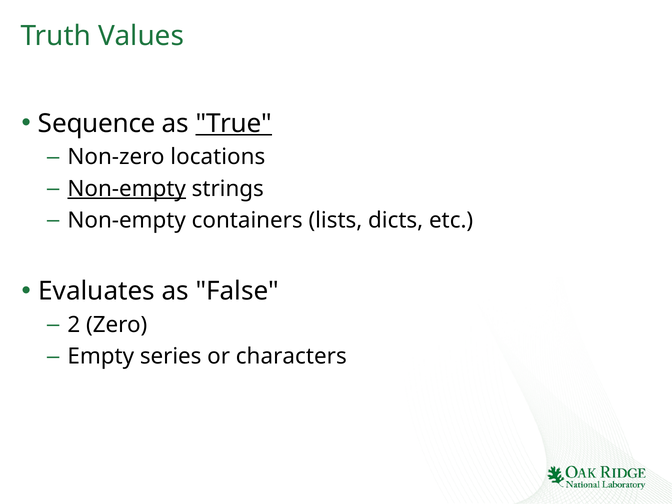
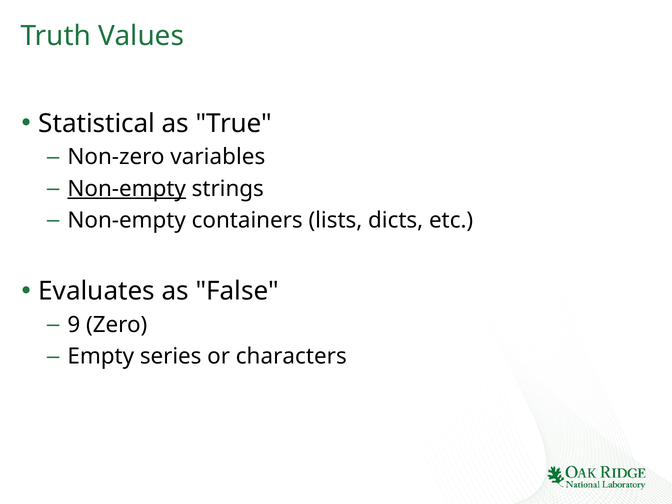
Sequence: Sequence -> Statistical
True underline: present -> none
locations: locations -> variables
2: 2 -> 9
